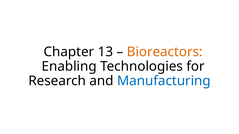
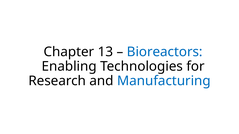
Bioreactors colour: orange -> blue
